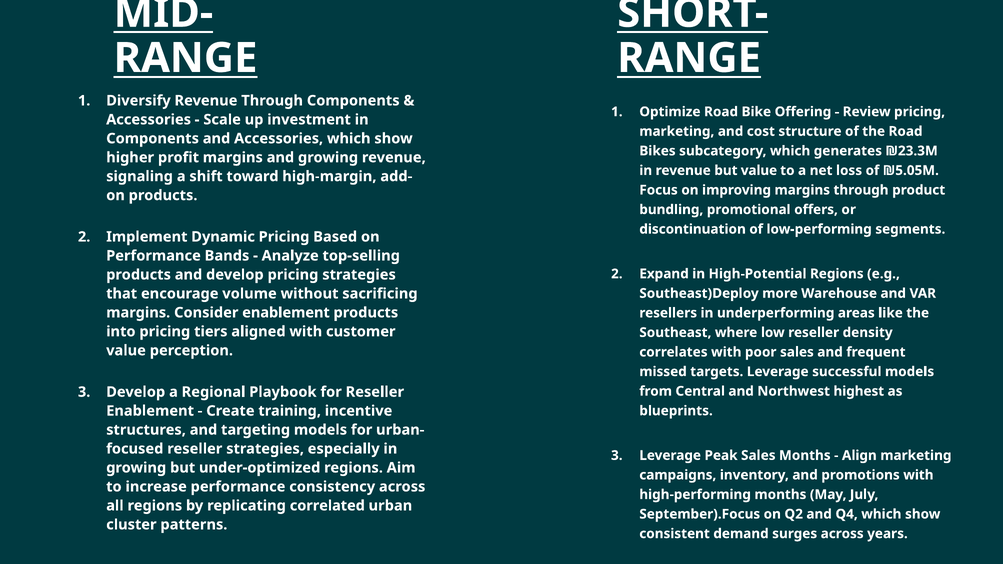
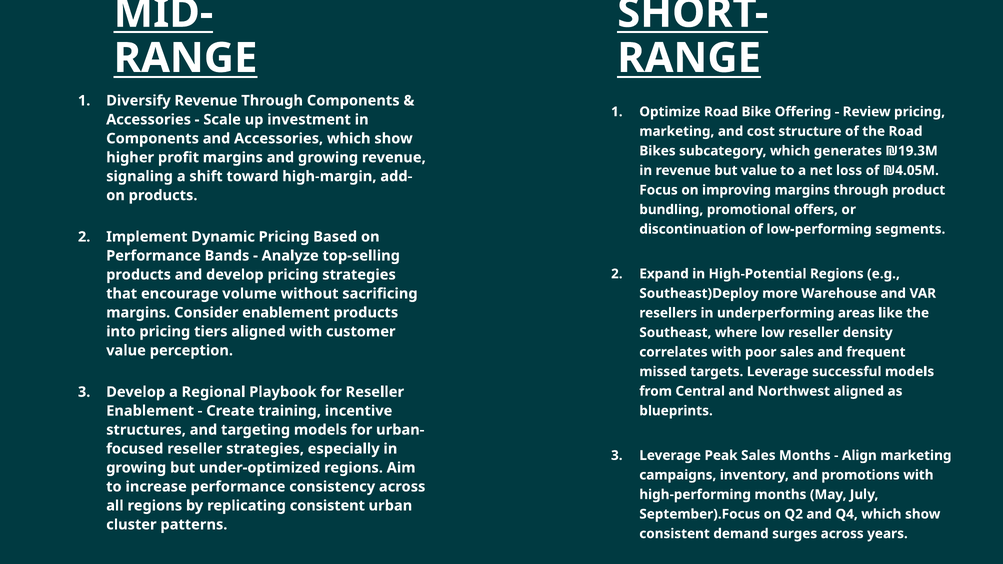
₪23.3M: ₪23.3M -> ₪19.3M
₪5.05M: ₪5.05M -> ₪4.05M
Northwest highest: highest -> aligned
replicating correlated: correlated -> consistent
